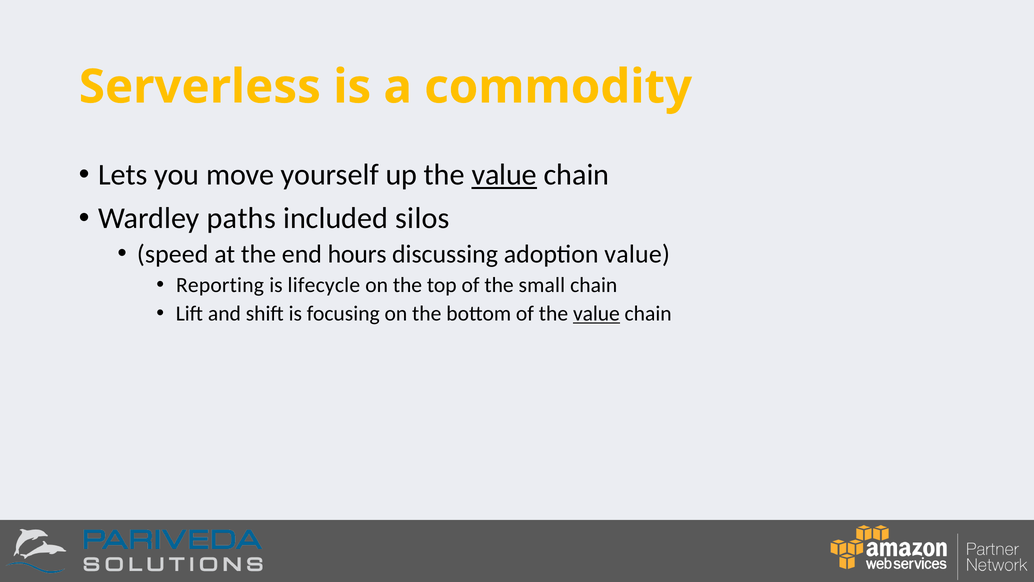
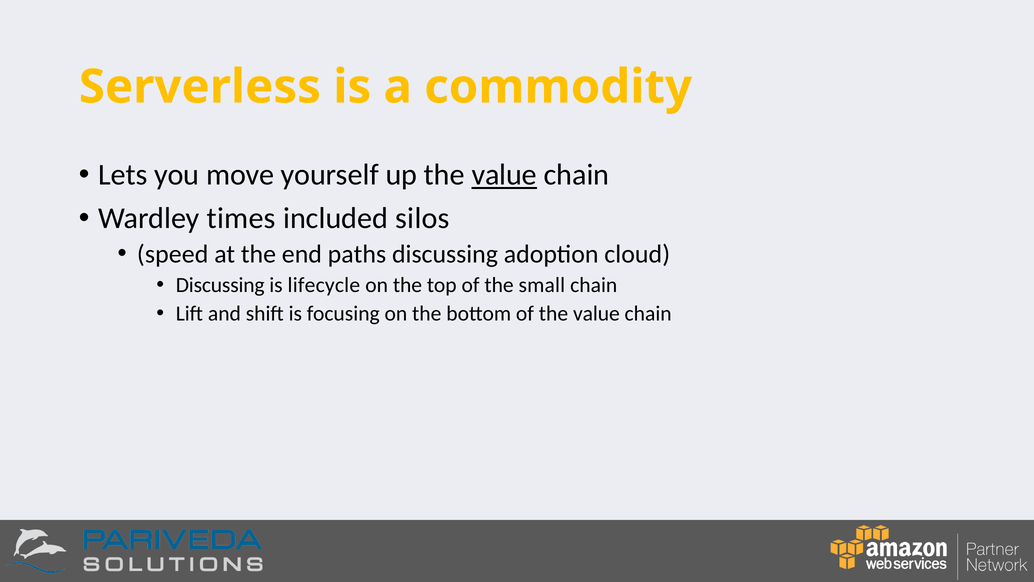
paths: paths -> times
hours: hours -> paths
adoption value: value -> cloud
Reporting at (220, 285): Reporting -> Discussing
value at (596, 313) underline: present -> none
